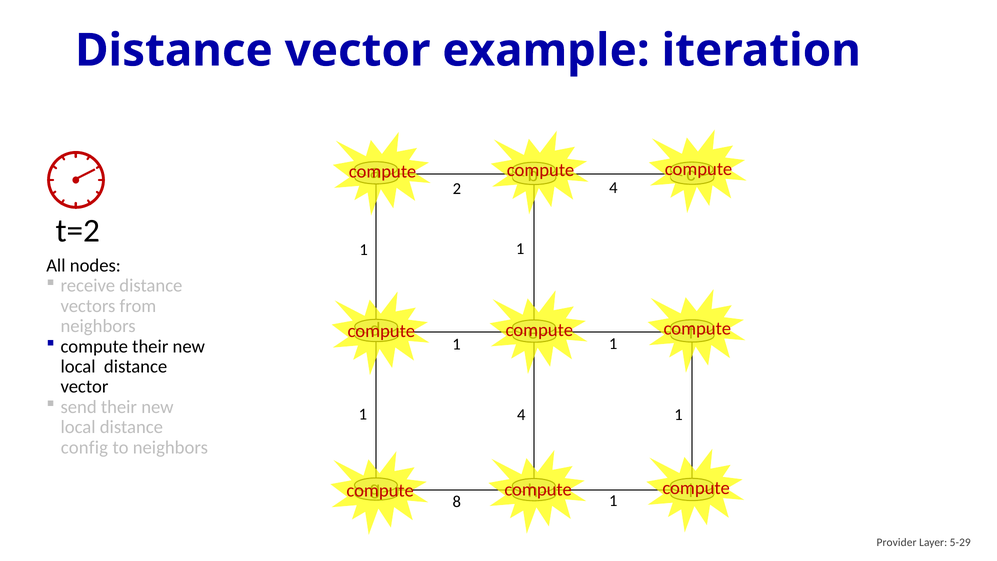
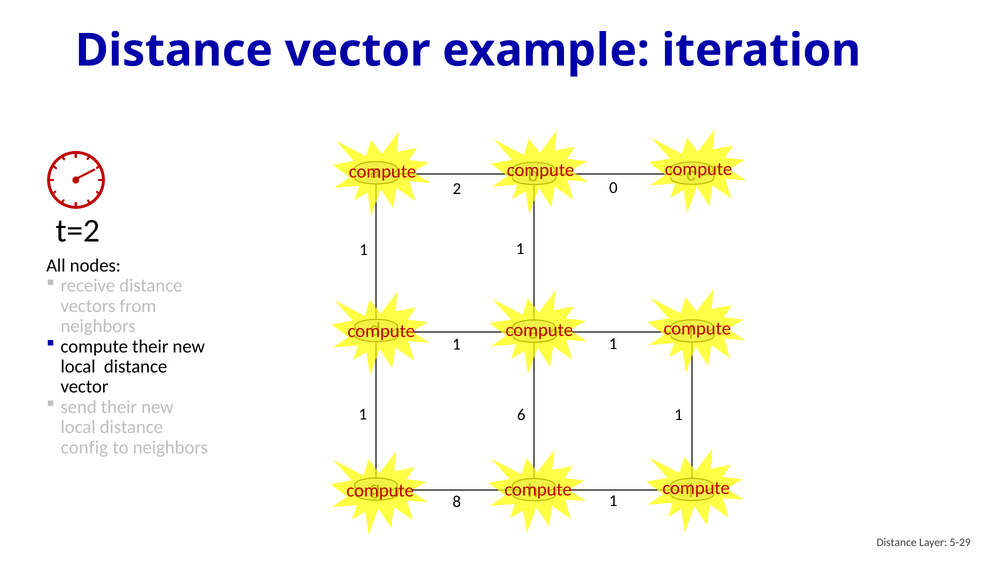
2 4: 4 -> 0
1 4: 4 -> 6
Provider at (897, 542): Provider -> Distance
